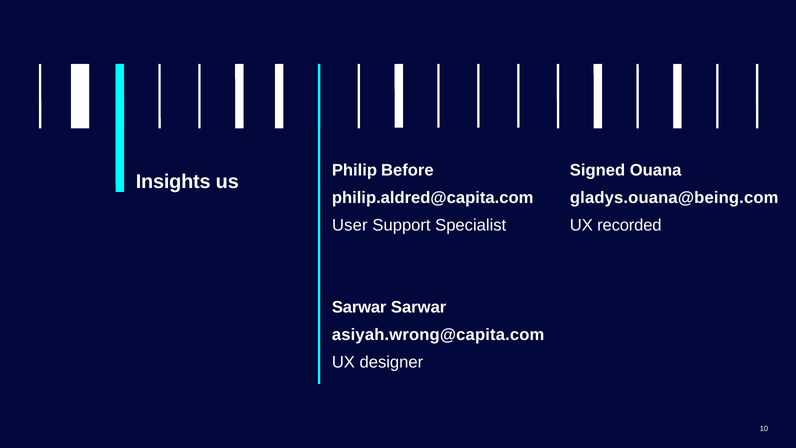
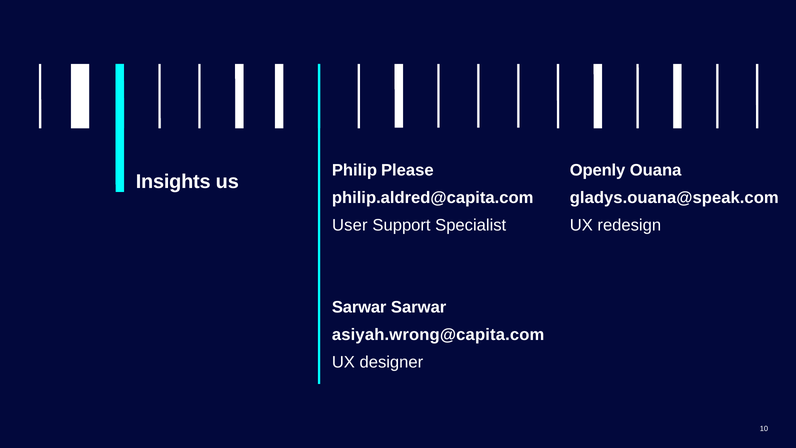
Before: Before -> Please
Signed: Signed -> Openly
gladys.ouana@being.com: gladys.ouana@being.com -> gladys.ouana@speak.com
recorded: recorded -> redesign
